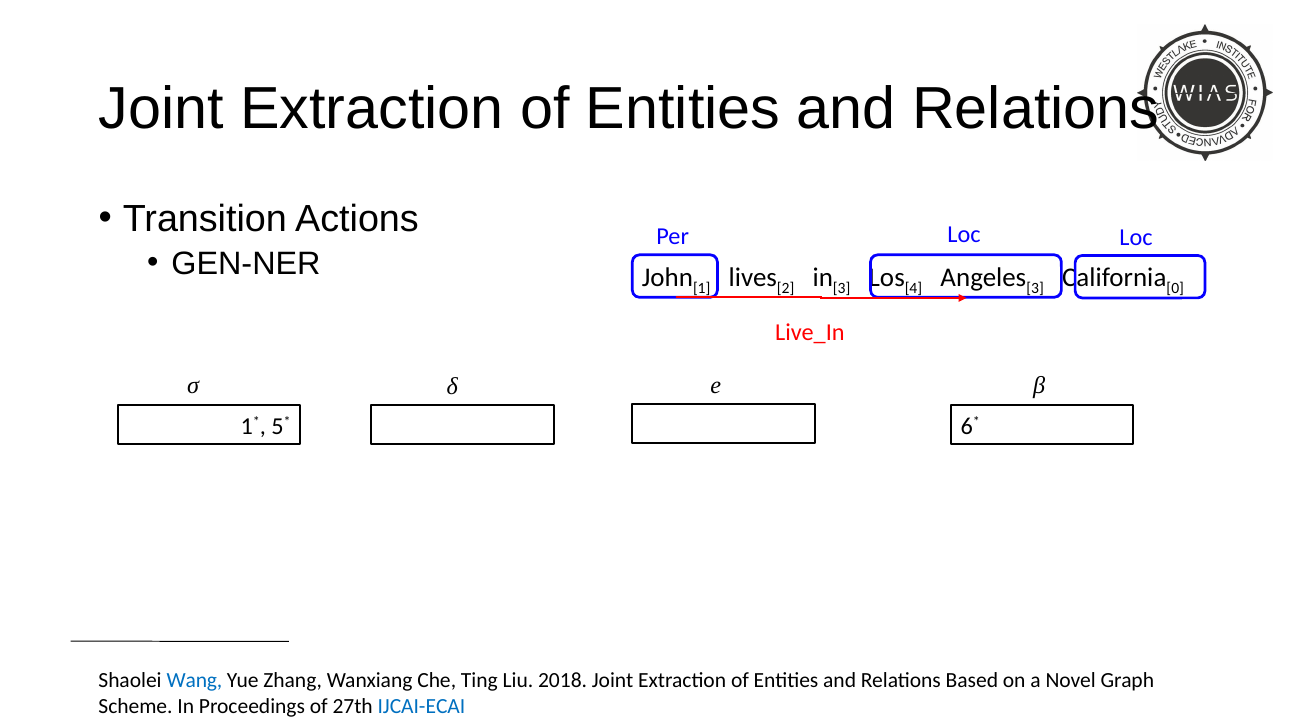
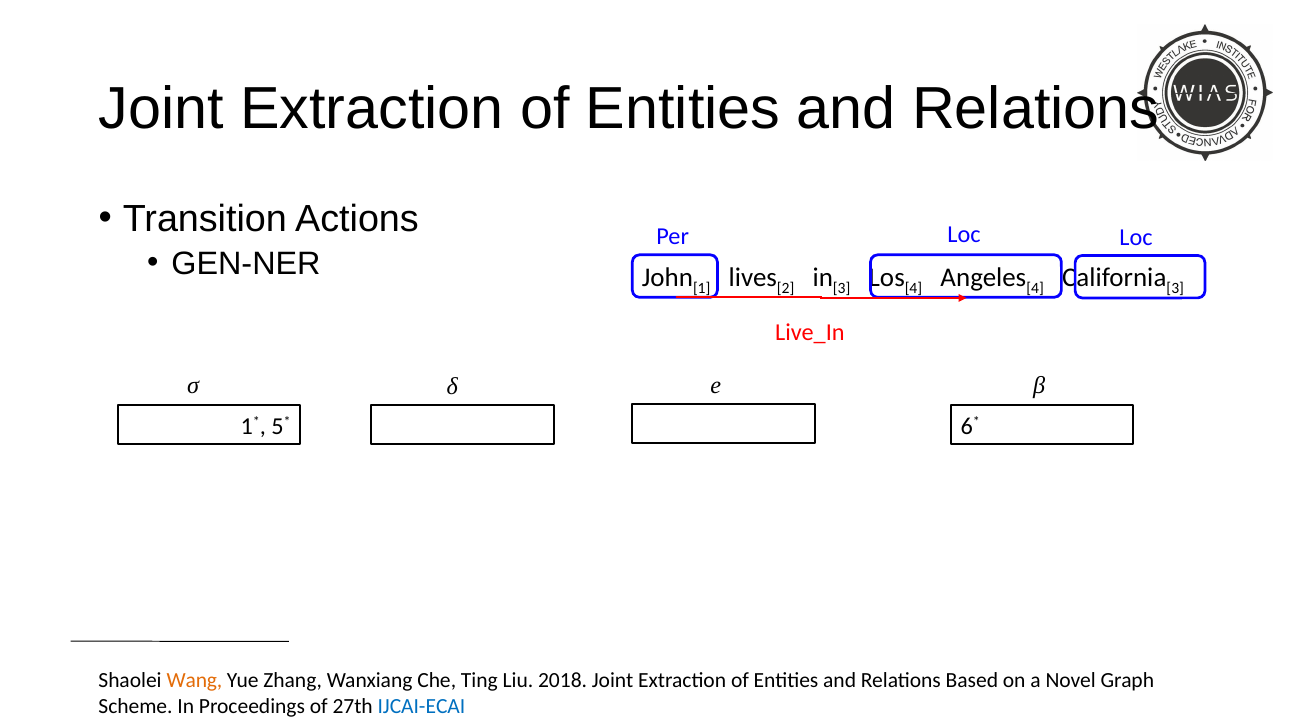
3 at (1035, 288): 3 -> 4
0 at (1175, 288): 0 -> 3
Wang colour: blue -> orange
